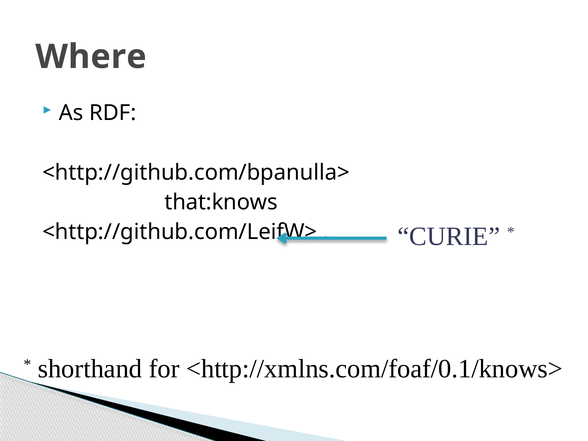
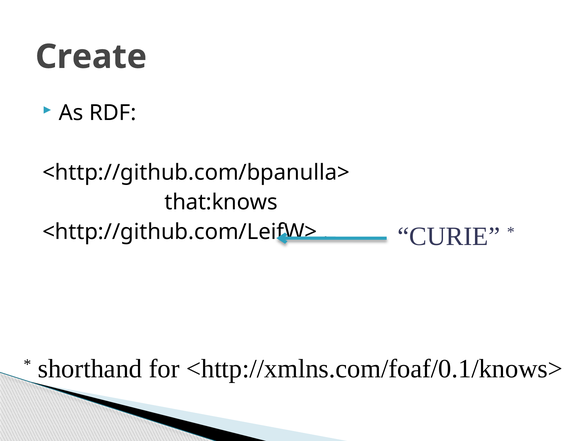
Where: Where -> Create
